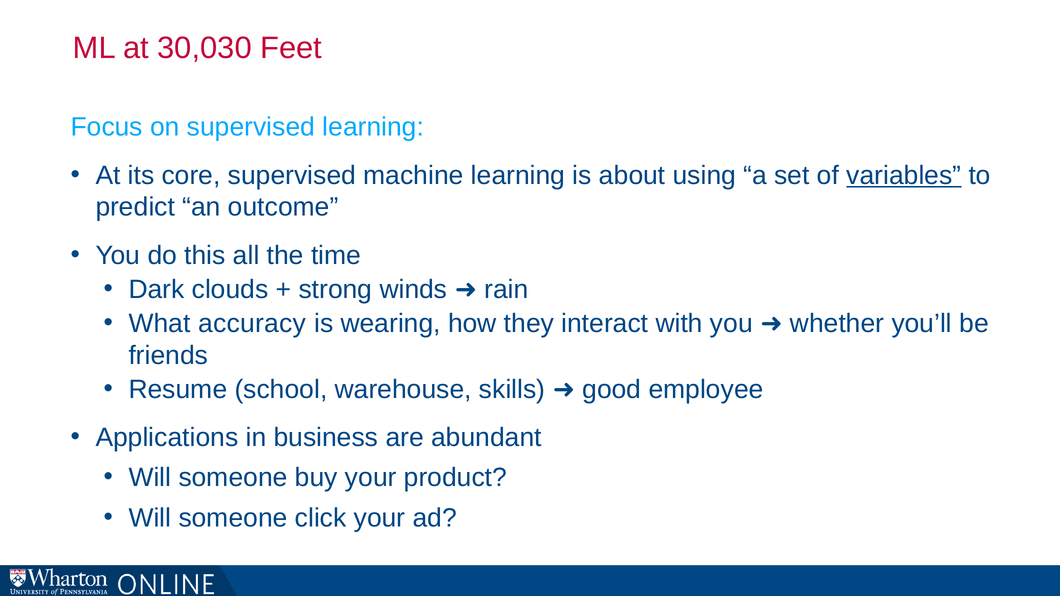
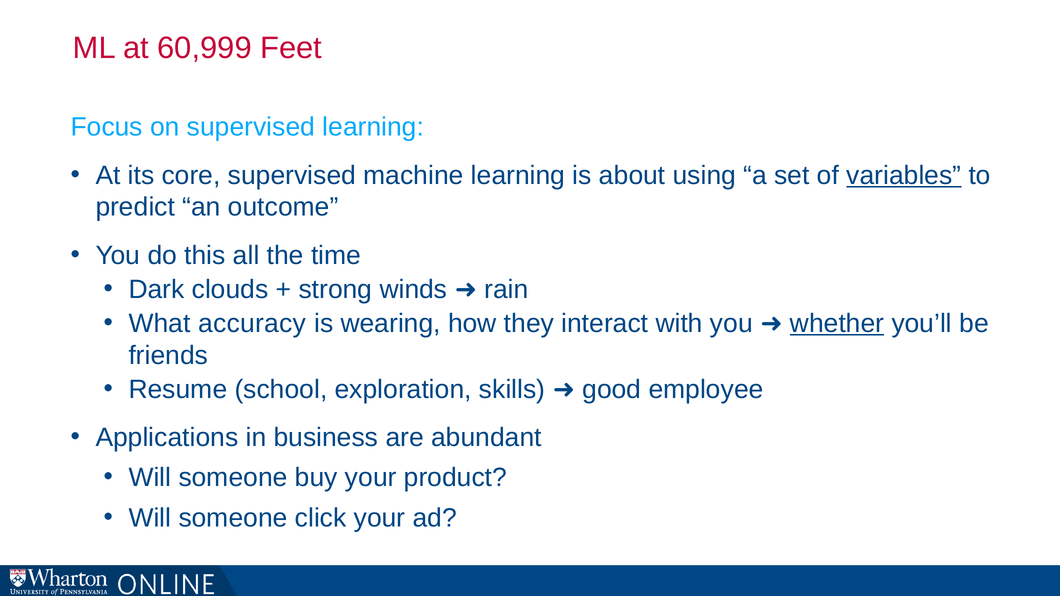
30,030: 30,030 -> 60,999
whether underline: none -> present
warehouse: warehouse -> exploration
